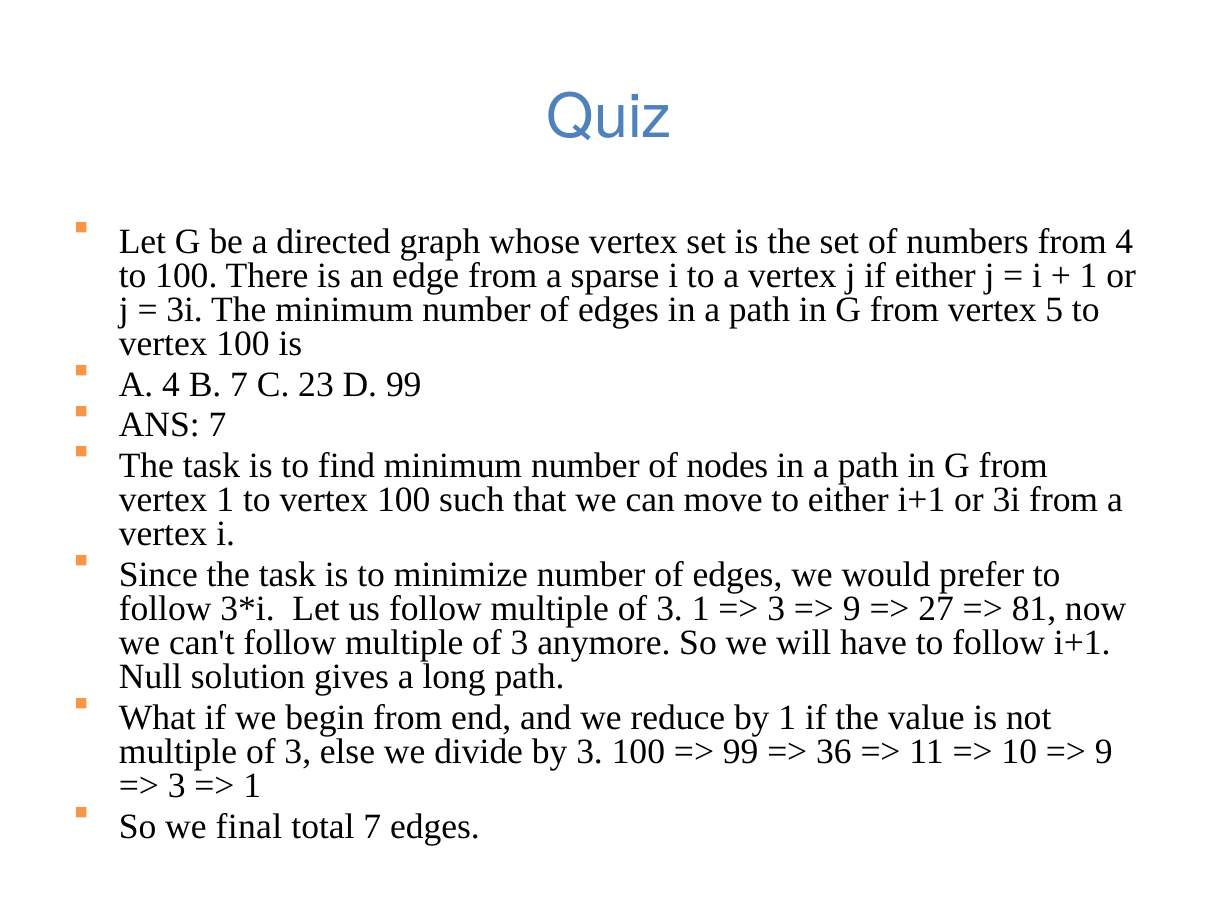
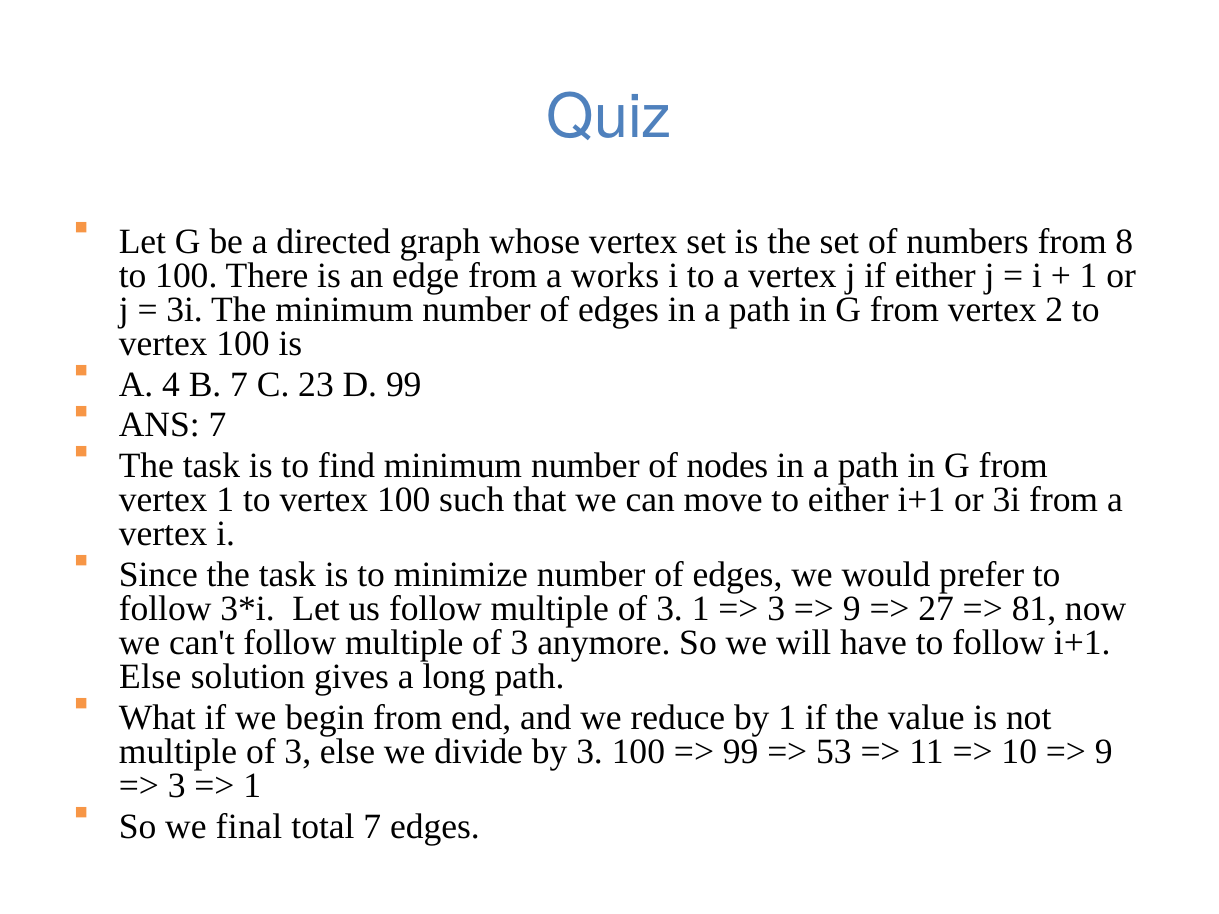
from 4: 4 -> 8
sparse: sparse -> works
5: 5 -> 2
Null at (150, 677): Null -> Else
36: 36 -> 53
